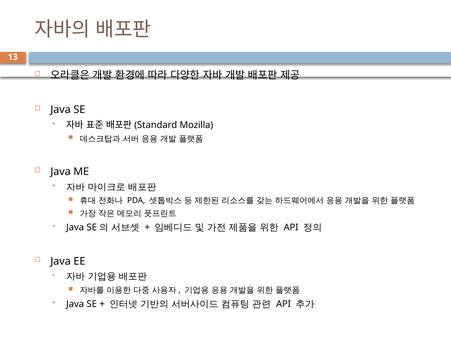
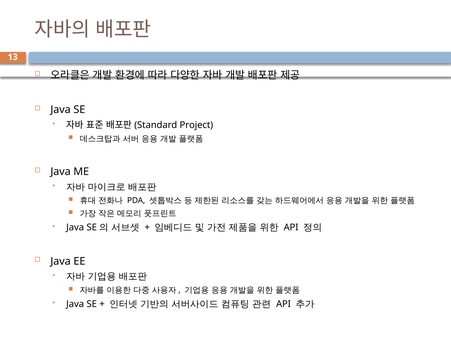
Mozilla: Mozilla -> Project
